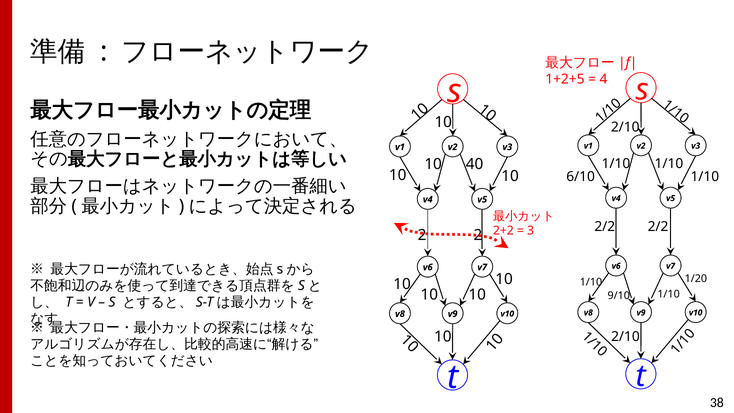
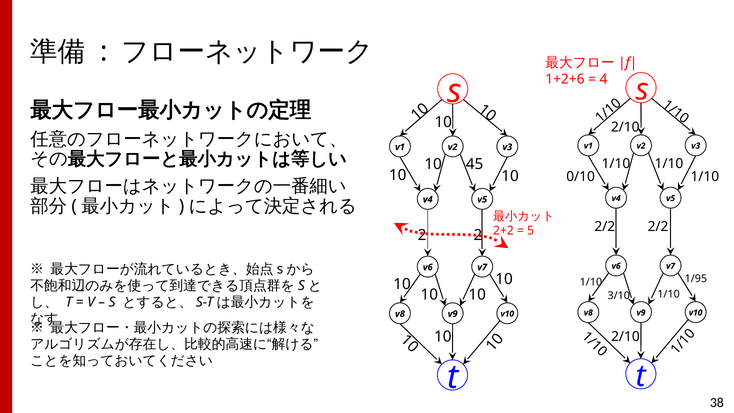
1+2+5: 1+2+5 -> 1+2+6
40: 40 -> 45
6/10: 6/10 -> 0/10
3: 3 -> 5
1/20: 1/20 -> 1/95
9/10: 9/10 -> 3/10
